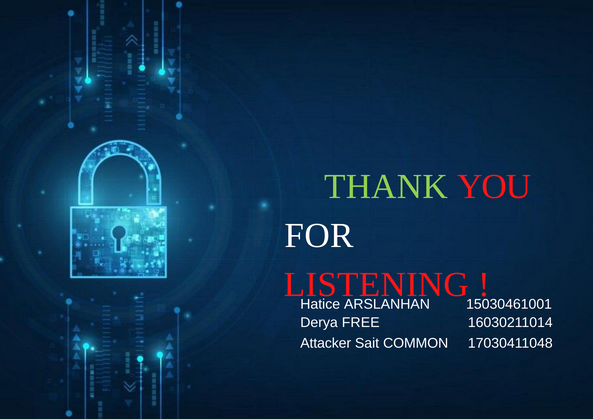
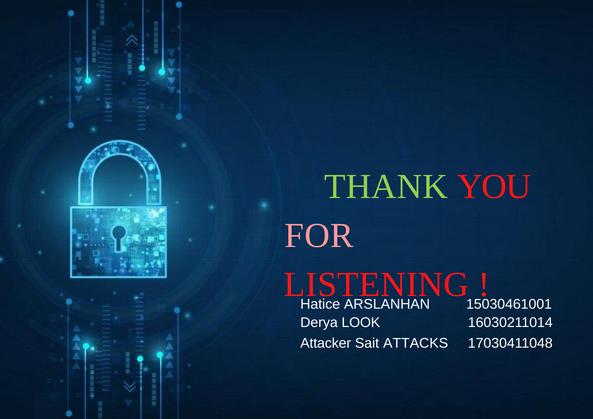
FOR colour: white -> pink
FREE: FREE -> LOOK
COMMON: COMMON -> ATTACKS
